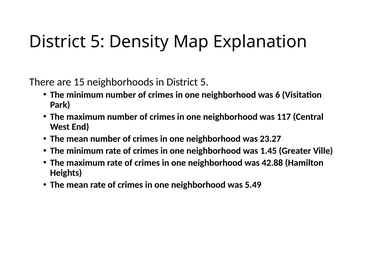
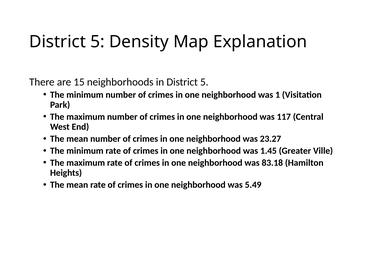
6: 6 -> 1
42.88: 42.88 -> 83.18
